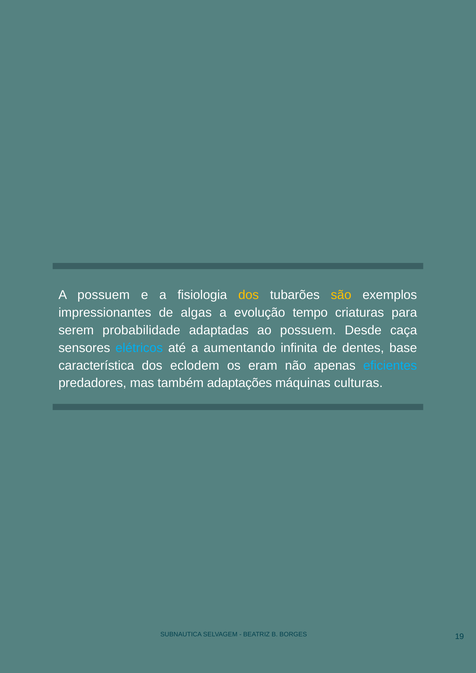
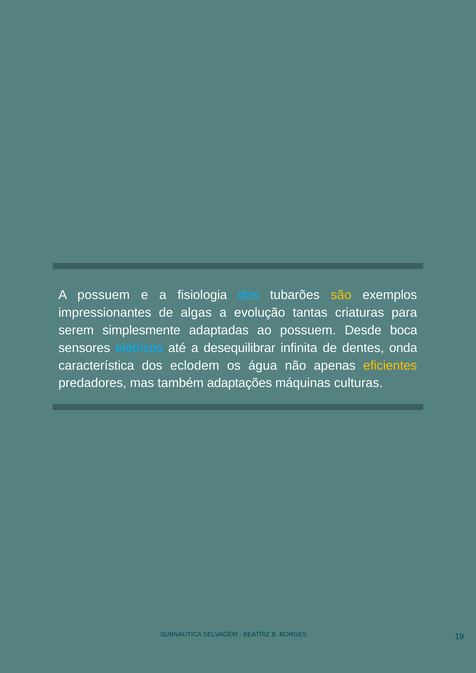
dos at (249, 295) colour: yellow -> light blue
tempo: tempo -> tantas
probabilidade: probabilidade -> simplesmente
caça: caça -> boca
aumentando: aumentando -> desequilibrar
base: base -> onda
eram: eram -> água
eficientes colour: light blue -> yellow
